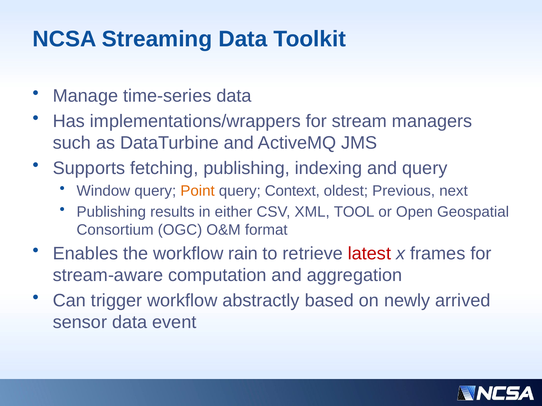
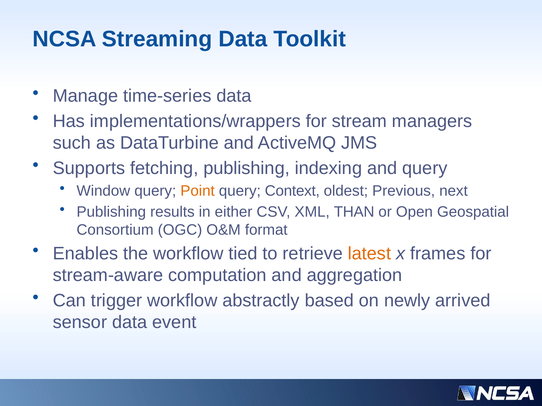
TOOL: TOOL -> THAN
rain: rain -> tied
latest colour: red -> orange
